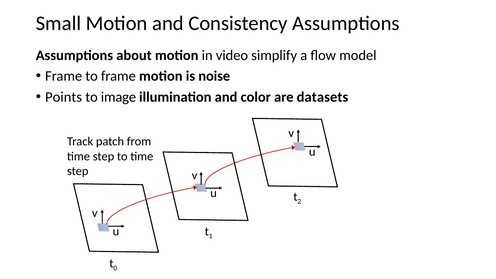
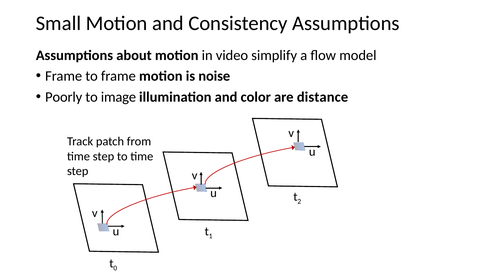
Points: Points -> Poorly
datasets: datasets -> distance
